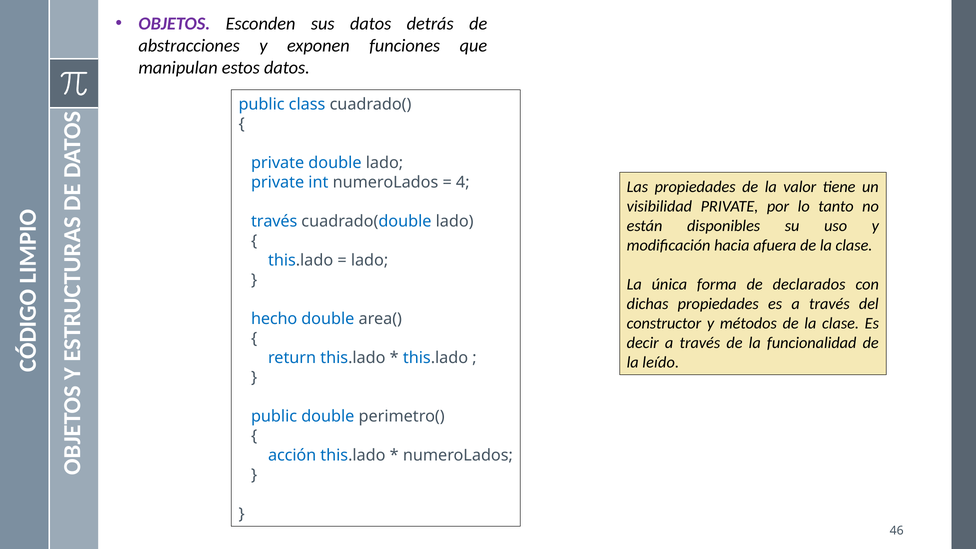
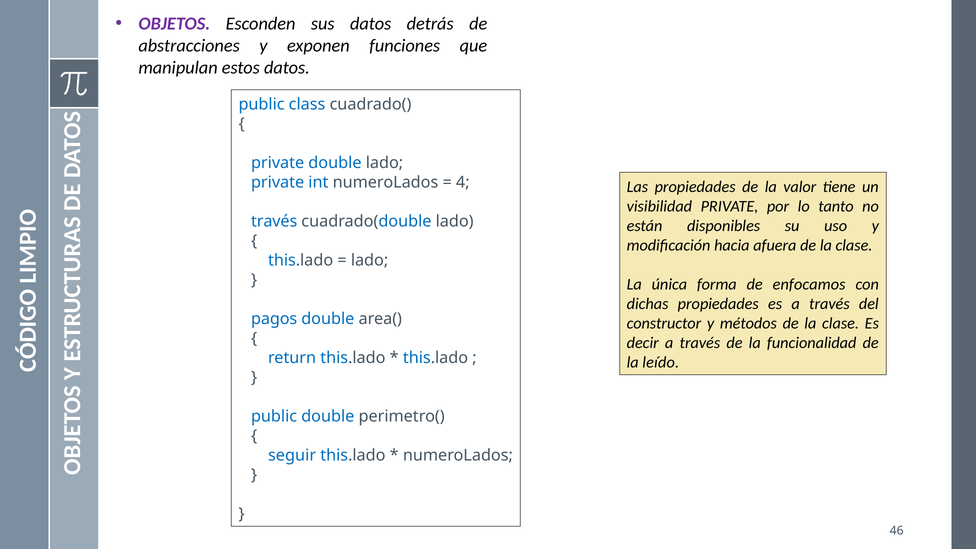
declarados: declarados -> enfocamos
hecho: hecho -> pagos
acción: acción -> seguir
